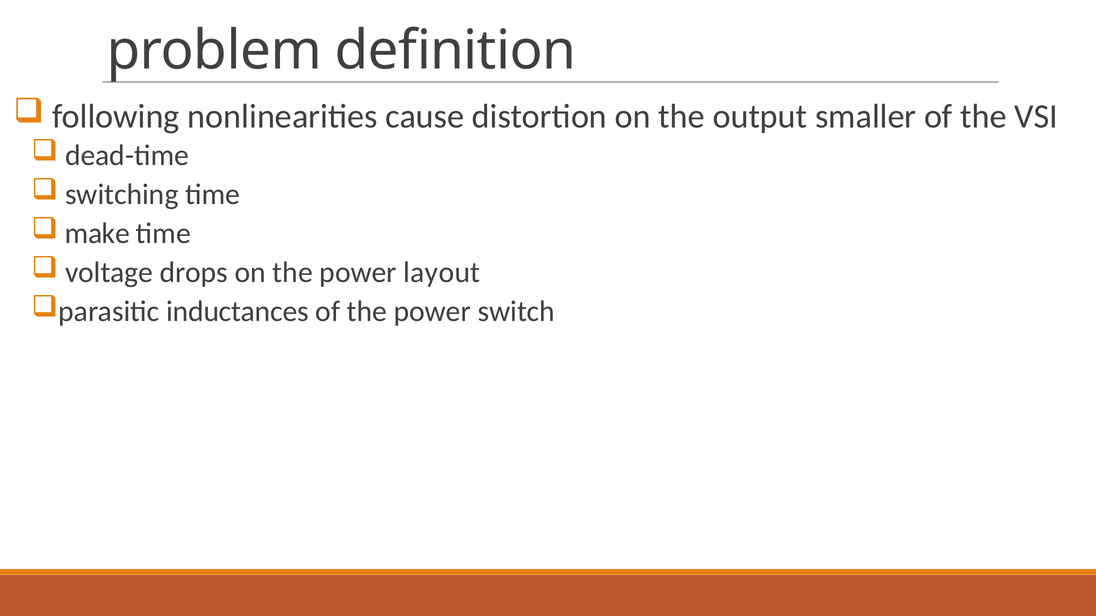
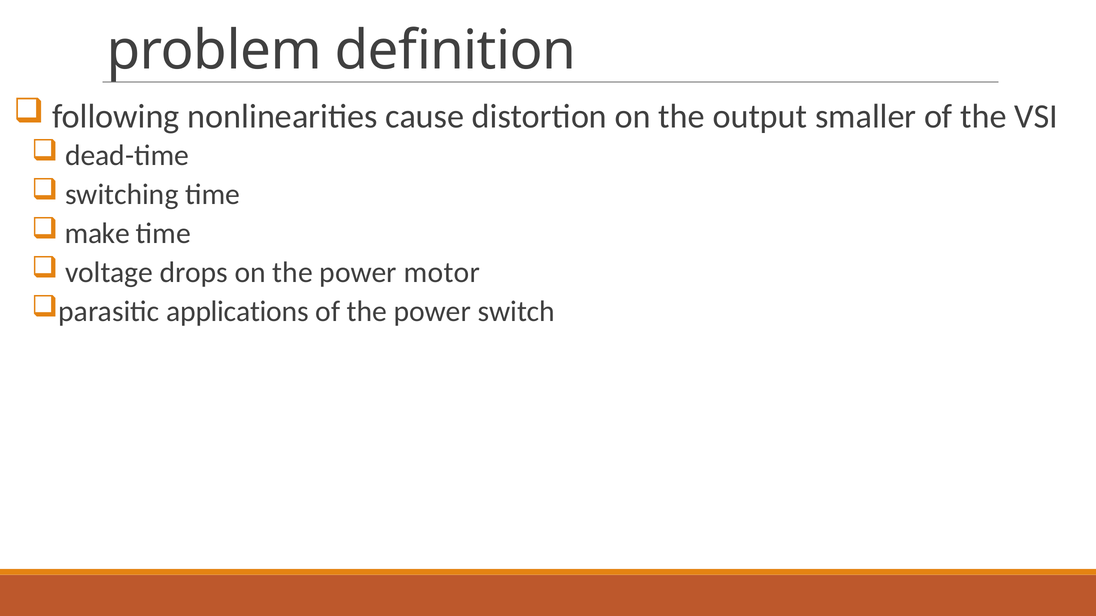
layout: layout -> motor
inductances: inductances -> applications
